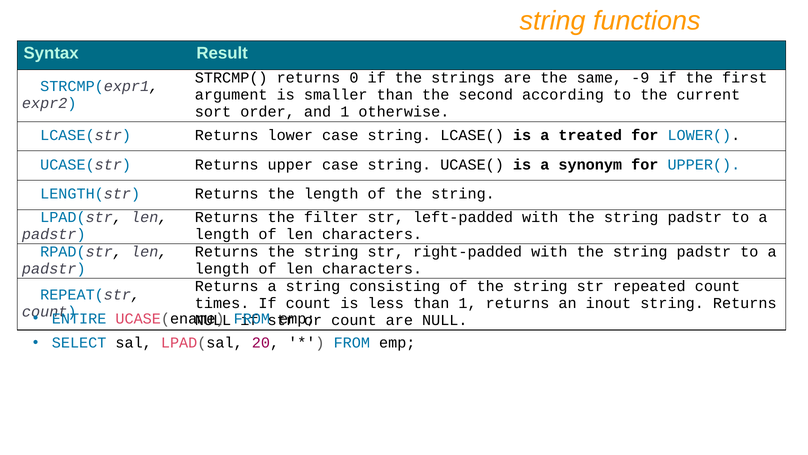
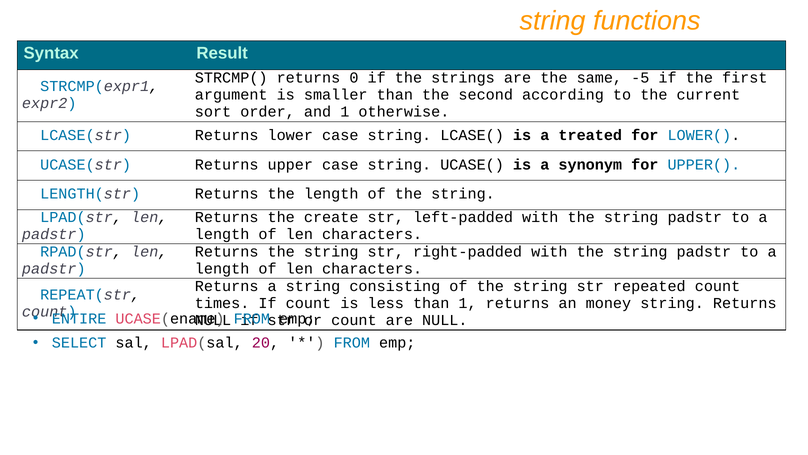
-9: -9 -> -5
filter: filter -> create
inout: inout -> money
